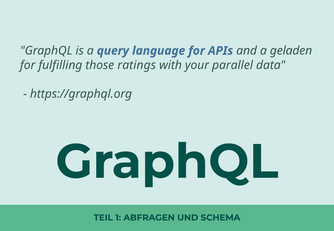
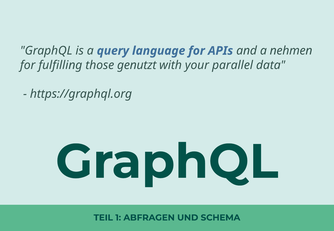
geladen: geladen -> nehmen
ratings: ratings -> genutzt
